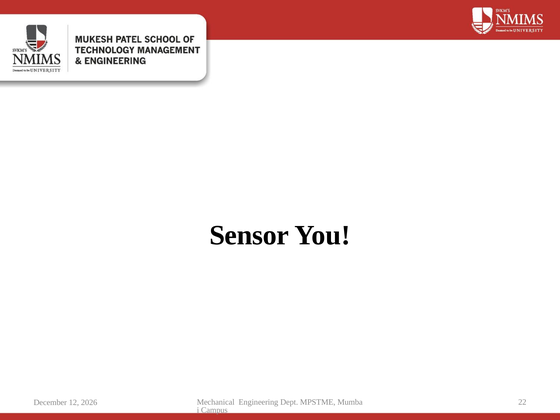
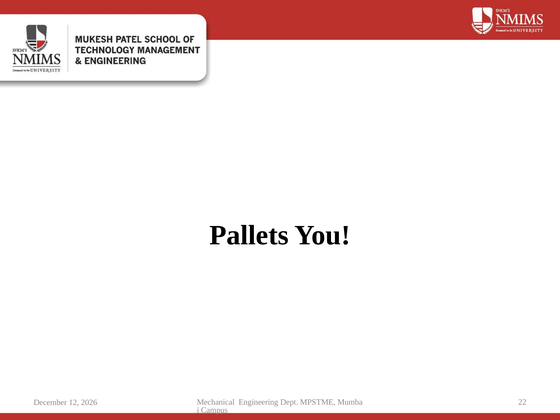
Sensor: Sensor -> Pallets
